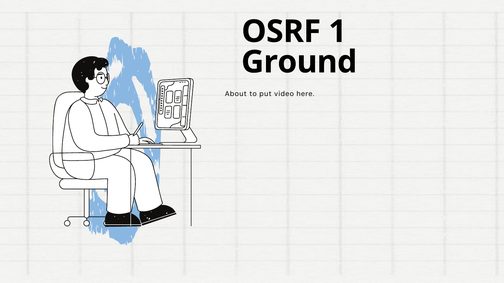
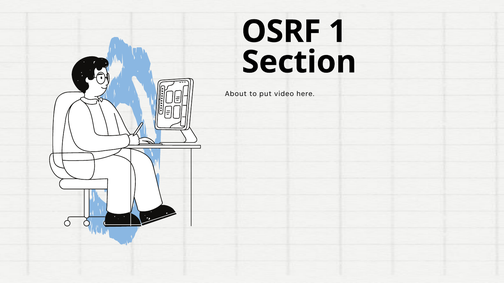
Ground: Ground -> Section
